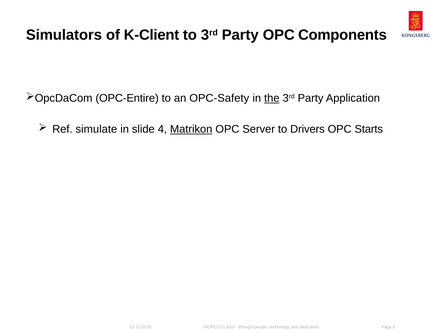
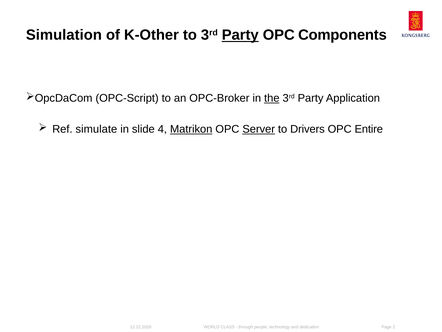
Simulators: Simulators -> Simulation
K-Client: K-Client -> K-Other
Party at (240, 35) underline: none -> present
OPC-Entire: OPC-Entire -> OPC-Script
OPC-Safety: OPC-Safety -> OPC-Broker
Server underline: none -> present
Starts: Starts -> Entire
